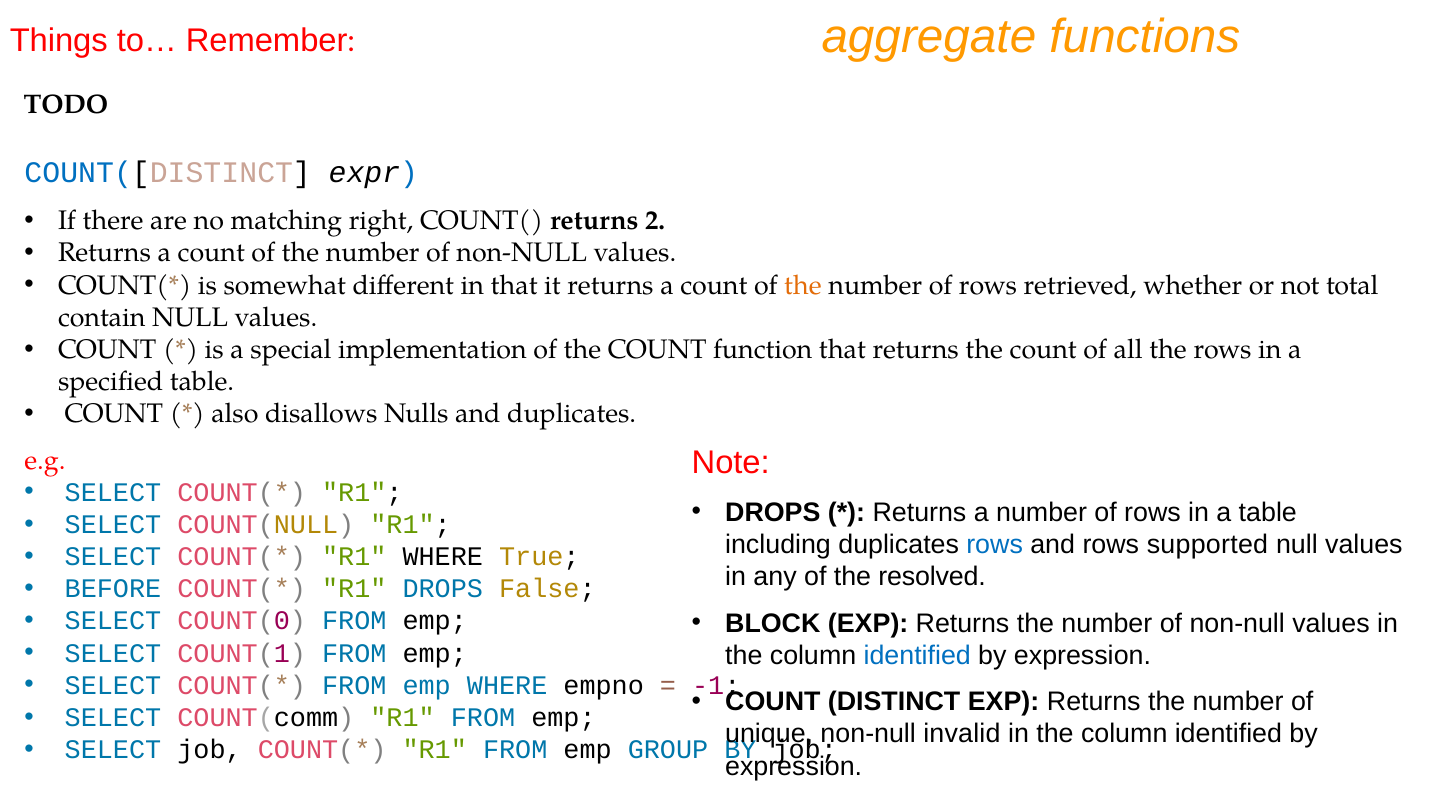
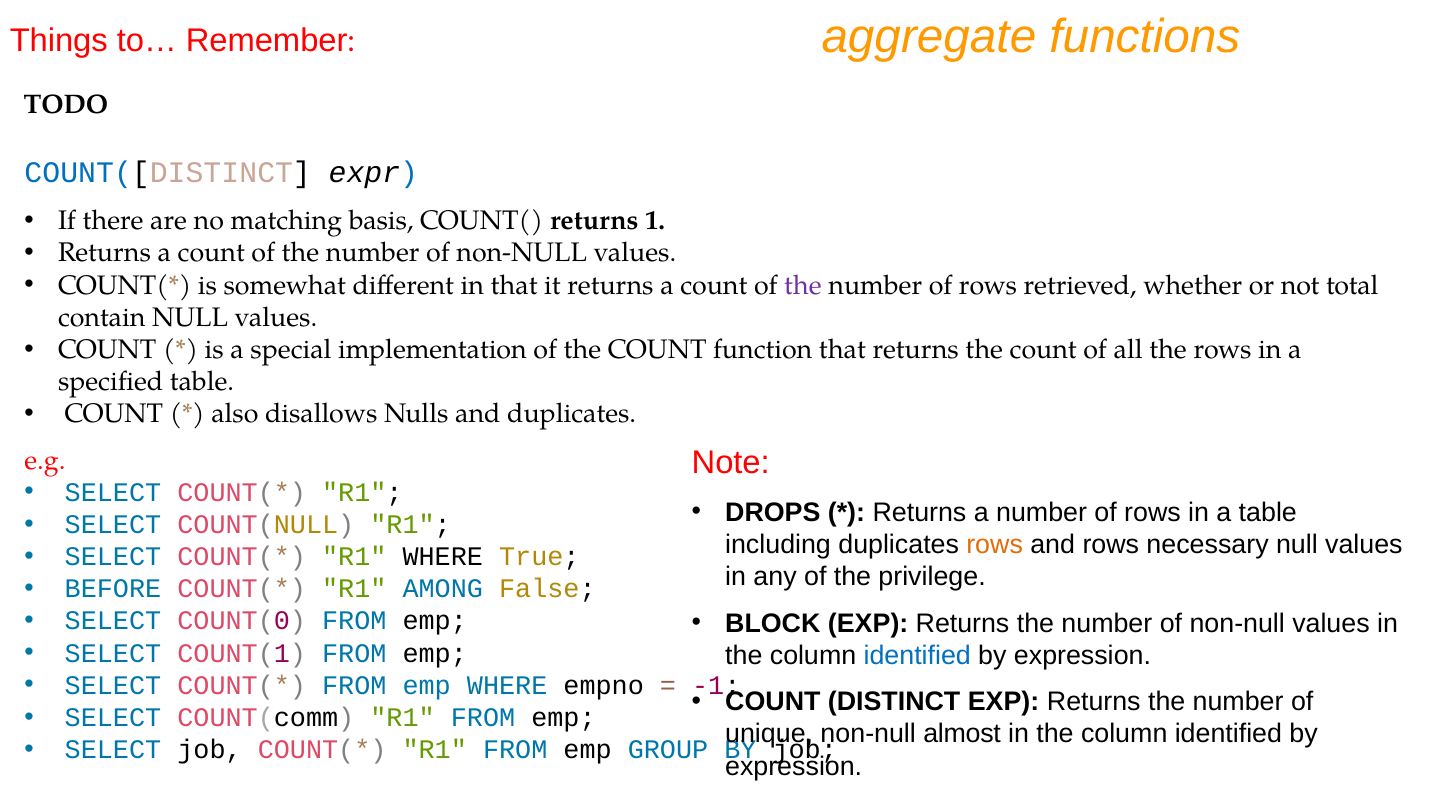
right: right -> basis
2: 2 -> 1
the at (803, 285) colour: orange -> purple
rows at (995, 545) colour: blue -> orange
supported: supported -> necessary
resolved: resolved -> privilege
R1 DROPS: DROPS -> AMONG
invalid: invalid -> almost
